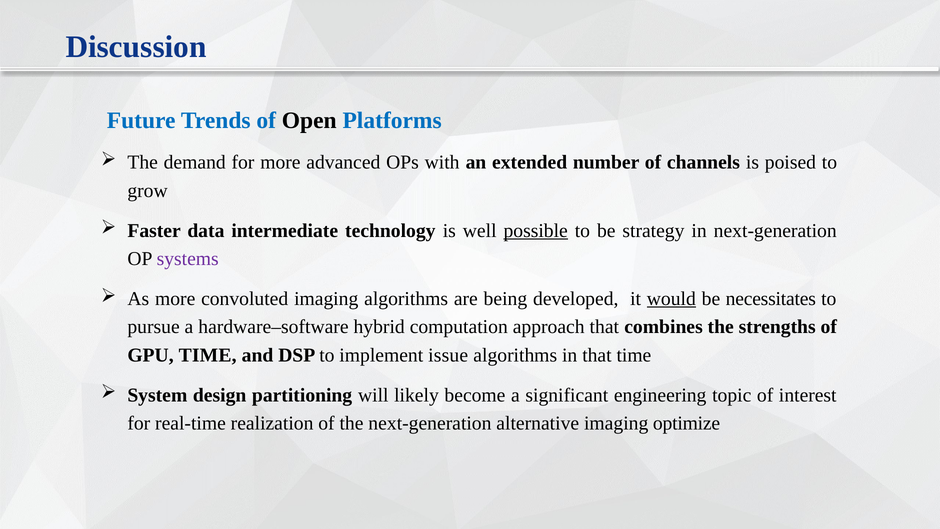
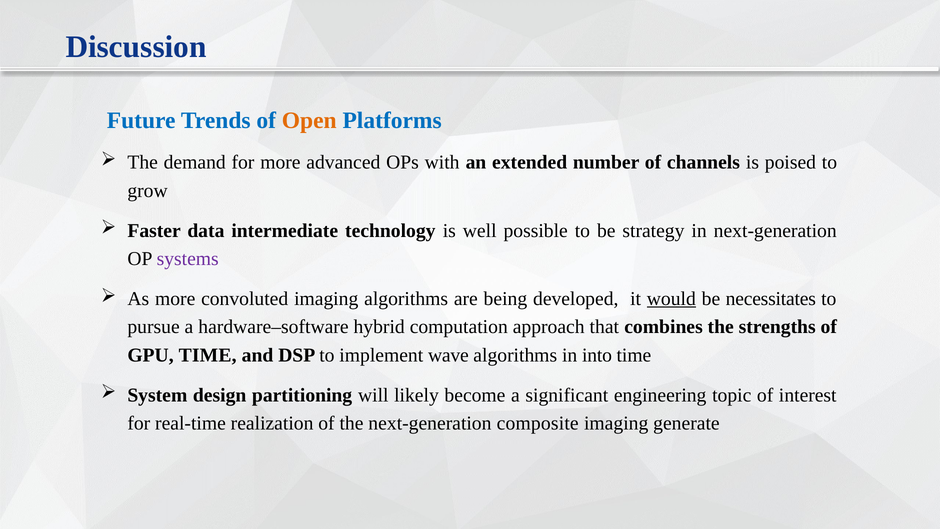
Open colour: black -> orange
possible underline: present -> none
issue: issue -> wave
in that: that -> into
alternative: alternative -> composite
optimize: optimize -> generate
